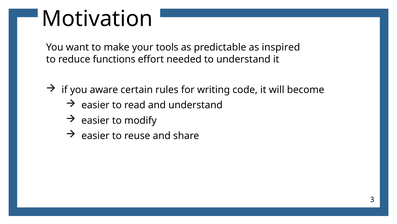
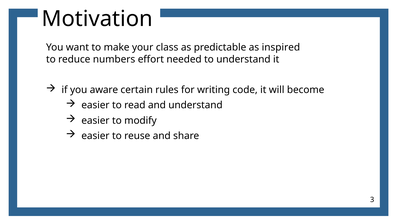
tools: tools -> class
functions: functions -> numbers
